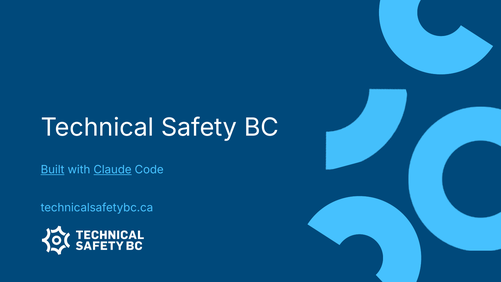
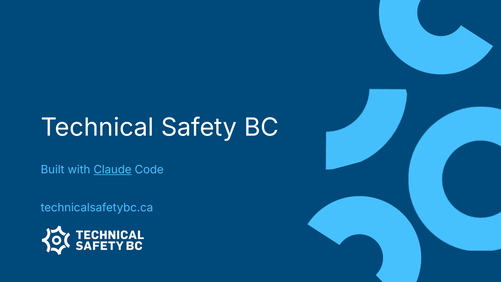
Built underline: present -> none
